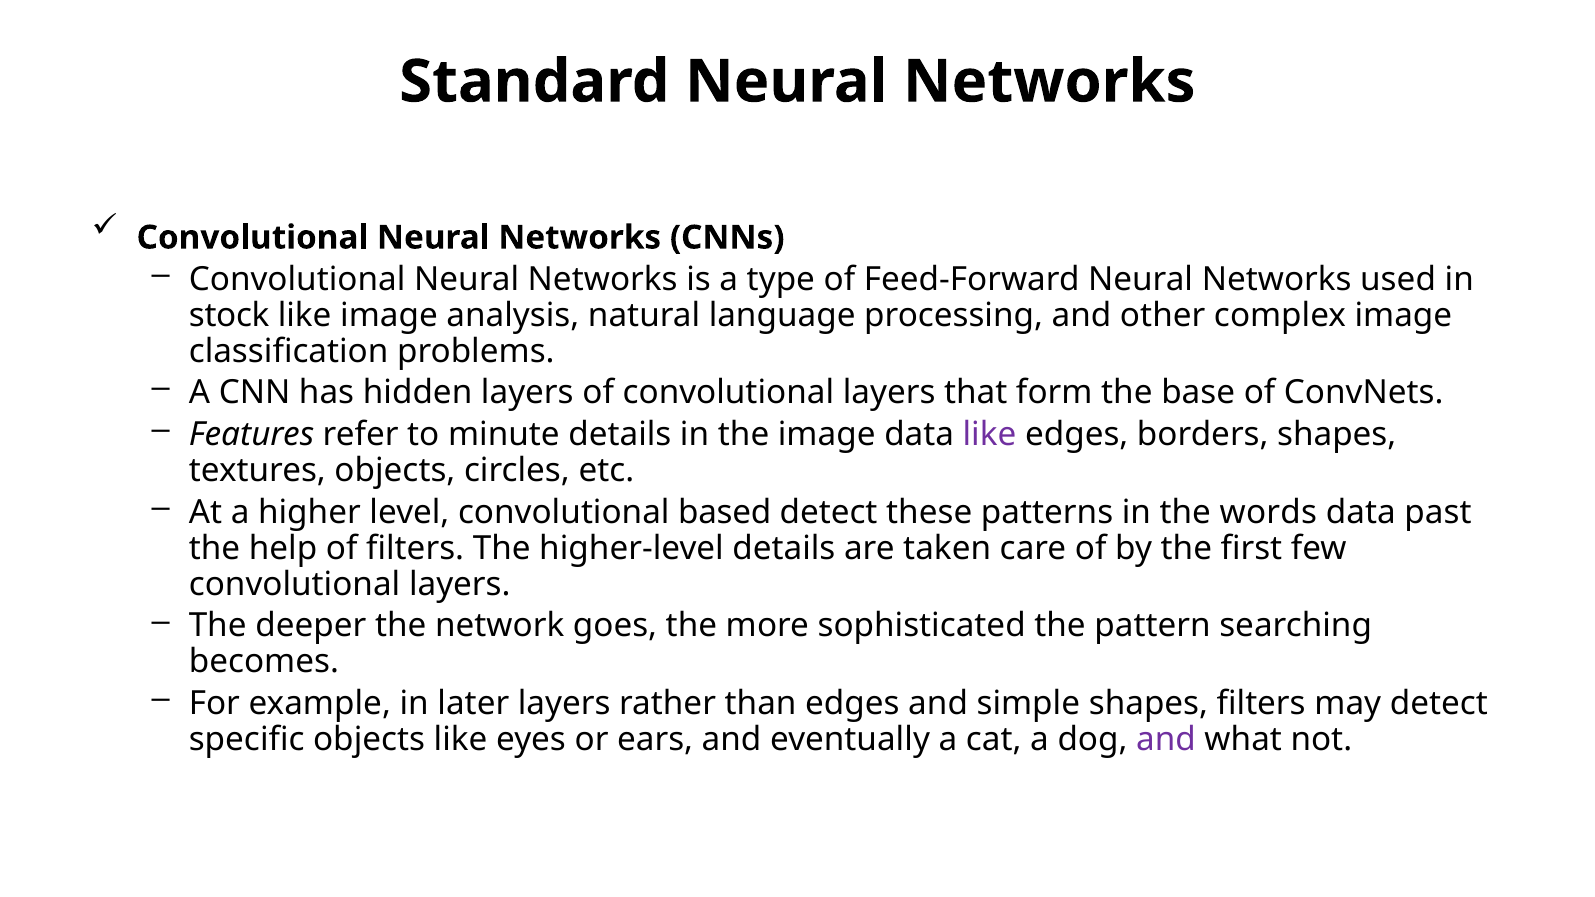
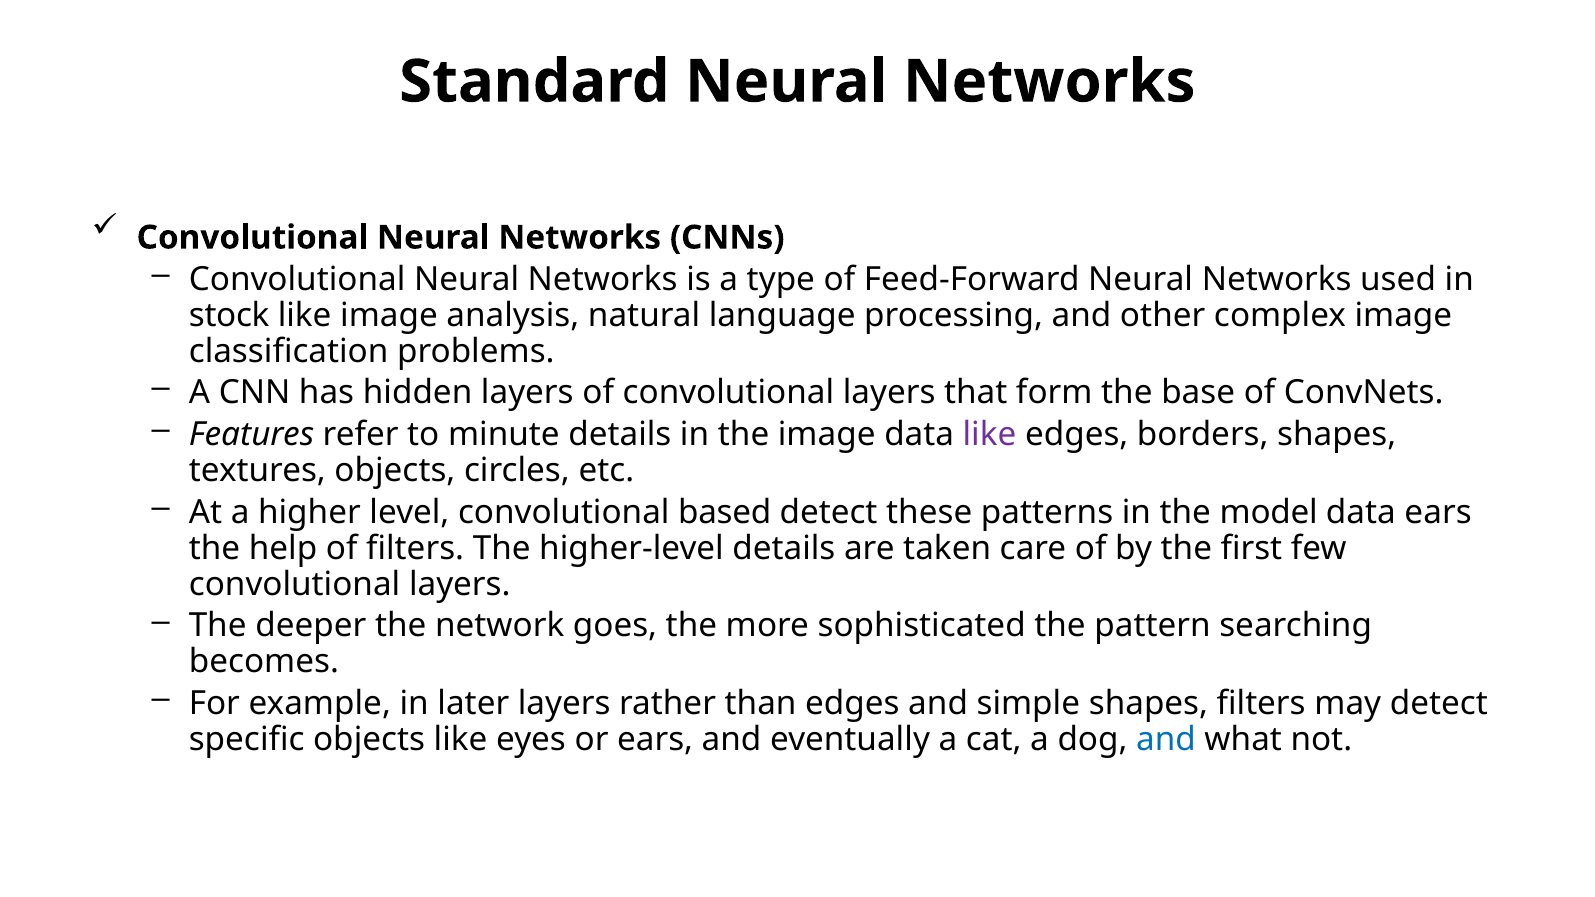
words: words -> model
data past: past -> ears
and at (1166, 740) colour: purple -> blue
